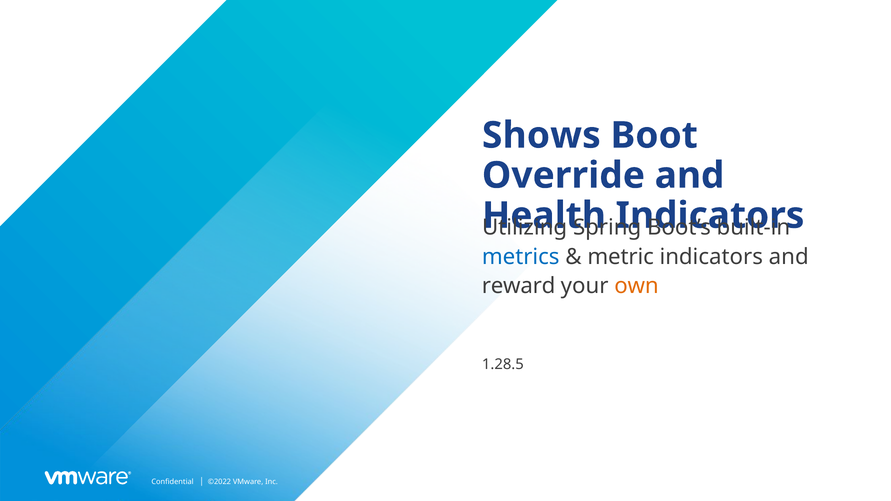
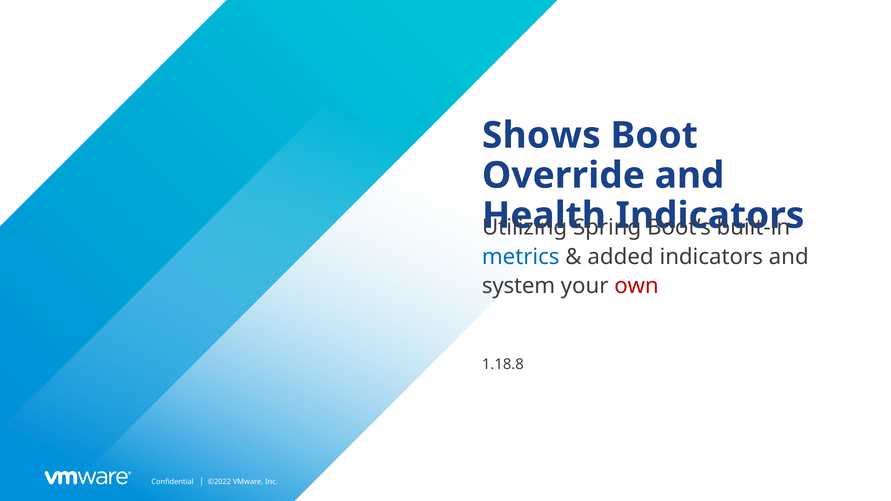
metric: metric -> added
reward: reward -> system
own colour: orange -> red
1.28.5: 1.28.5 -> 1.18.8
